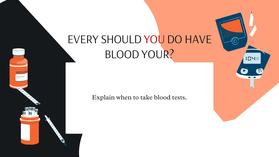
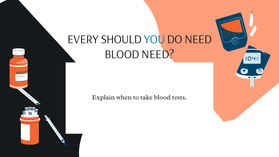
YOU colour: red -> blue
DO HAVE: HAVE -> NEED
BLOOD YOUR: YOUR -> NEED
